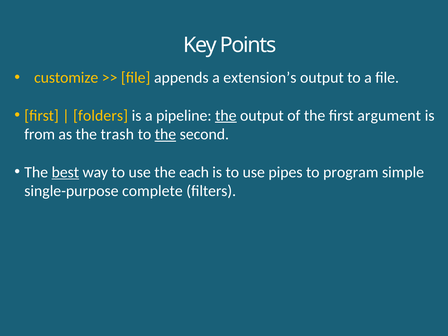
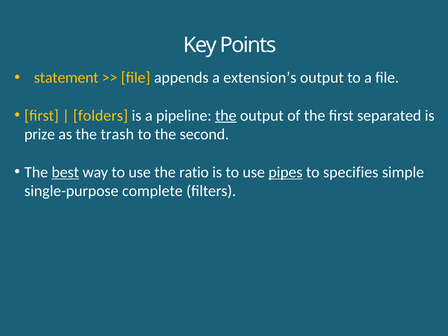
customize: customize -> statement
argument: argument -> separated
from: from -> prize
the at (165, 134) underline: present -> none
each: each -> ratio
pipes underline: none -> present
program: program -> specifies
